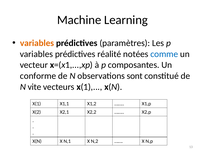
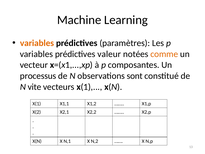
réalité: réalité -> valeur
comme colour: blue -> orange
conforme: conforme -> processus
